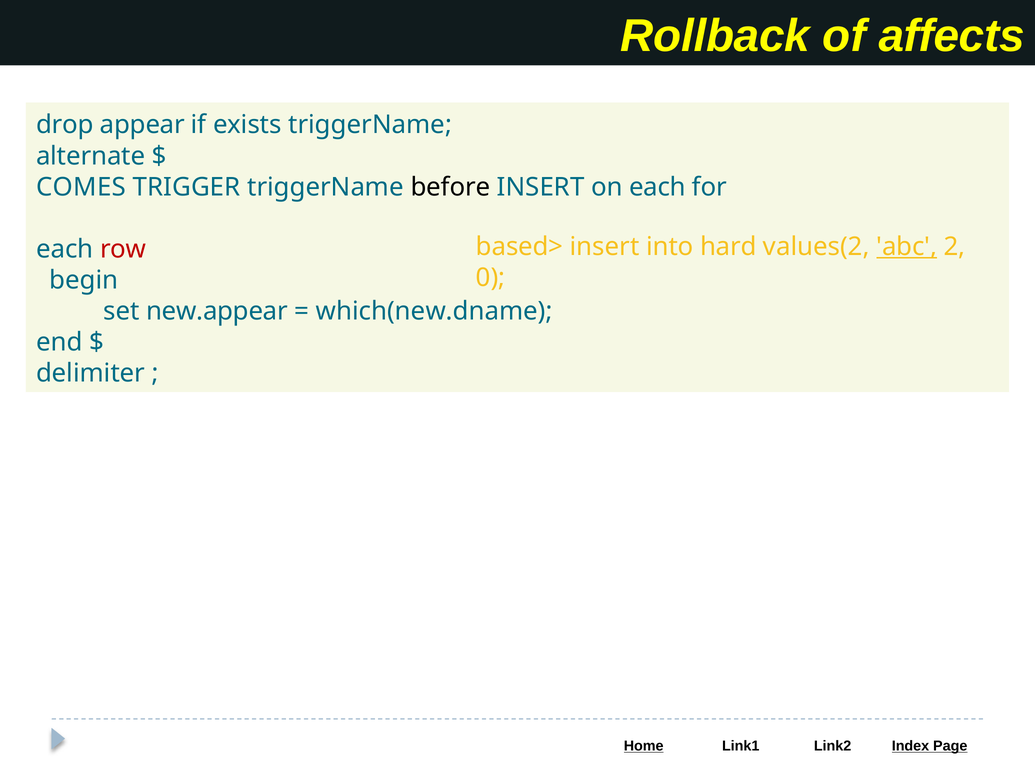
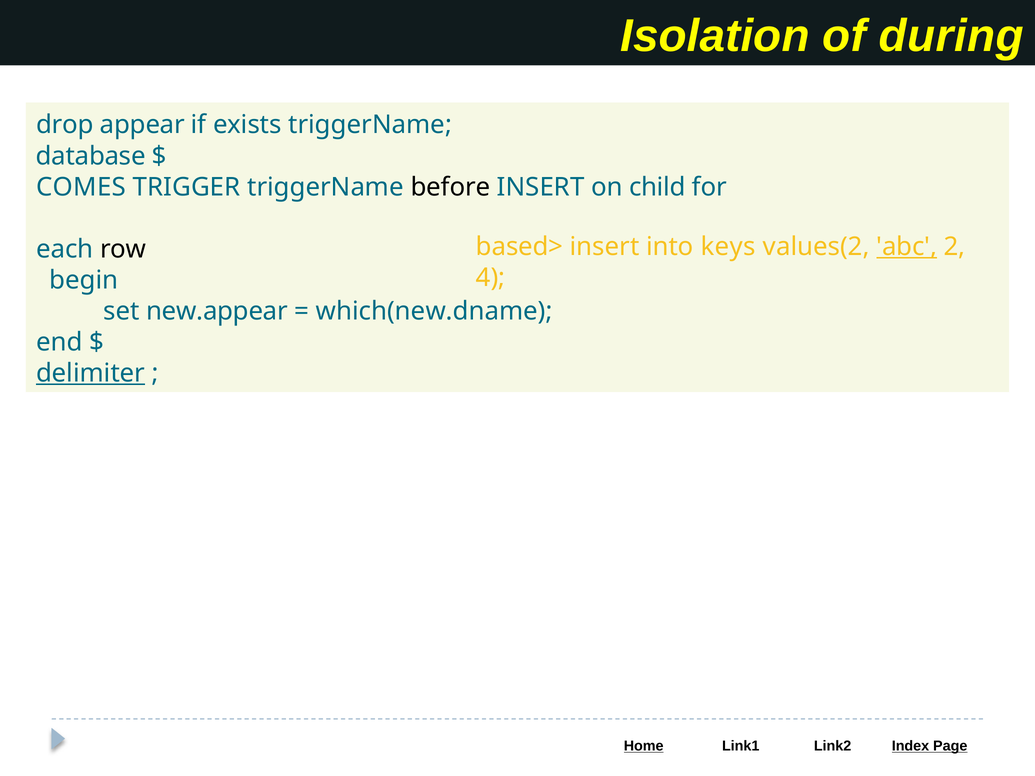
Rollback: Rollback -> Isolation
affects: affects -> during
alternate: alternate -> database
on each: each -> child
hard: hard -> keys
row colour: red -> black
0: 0 -> 4
delimiter underline: none -> present
